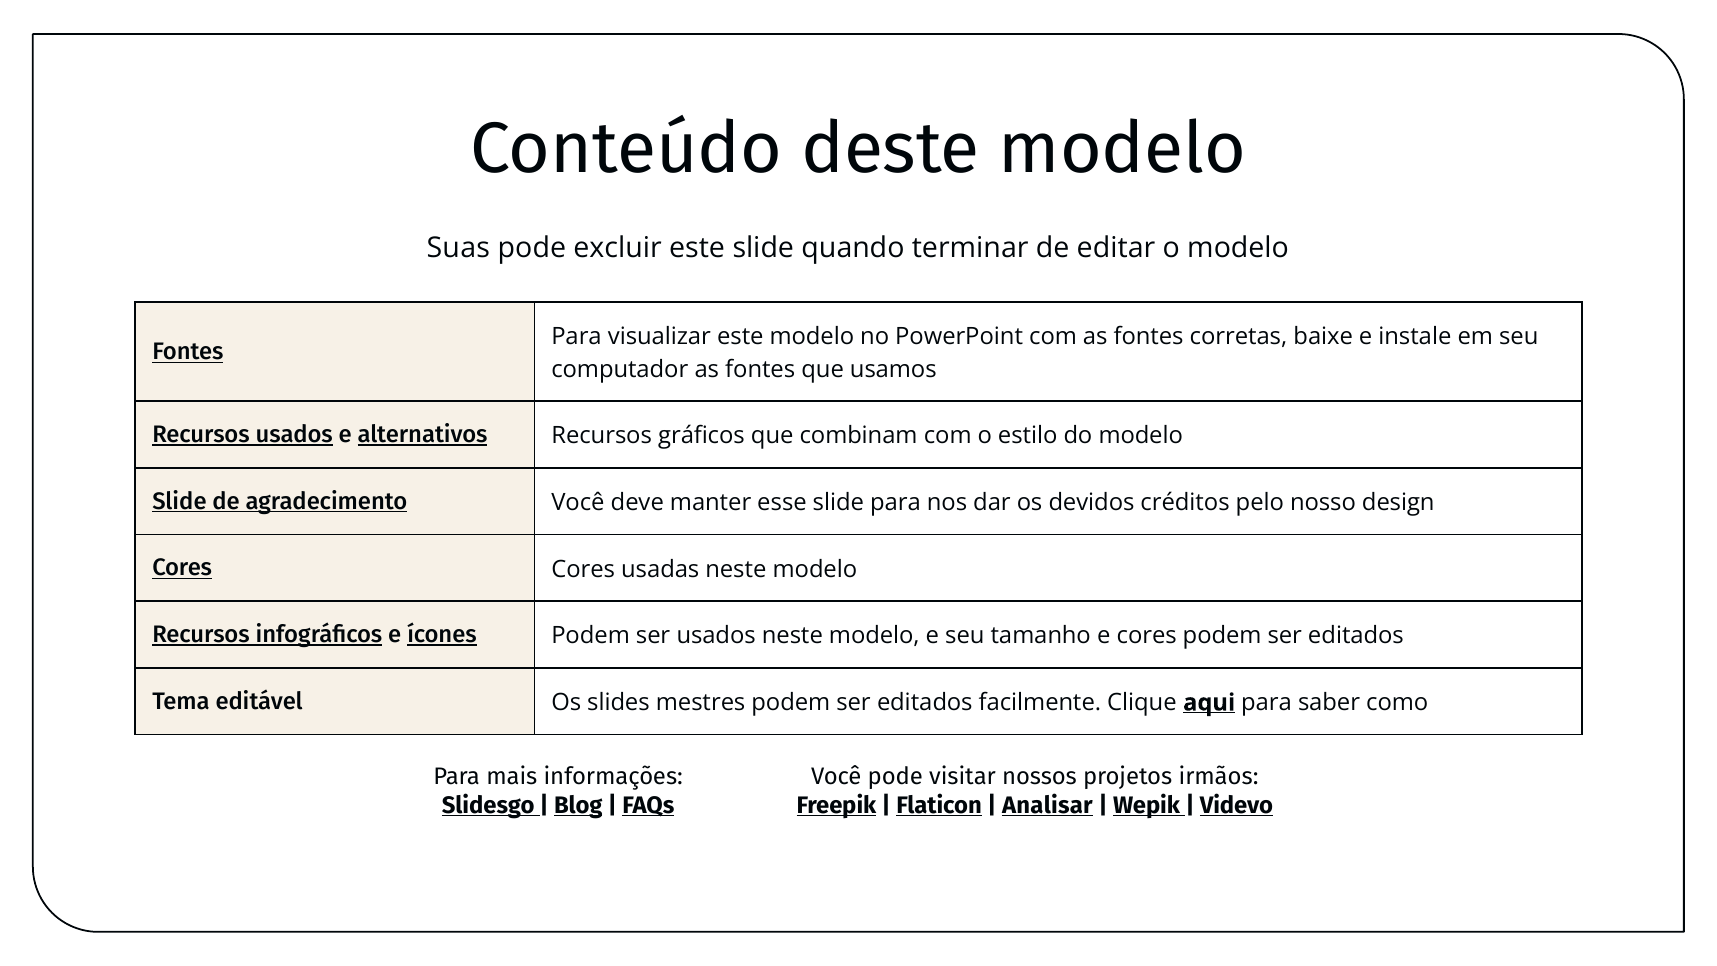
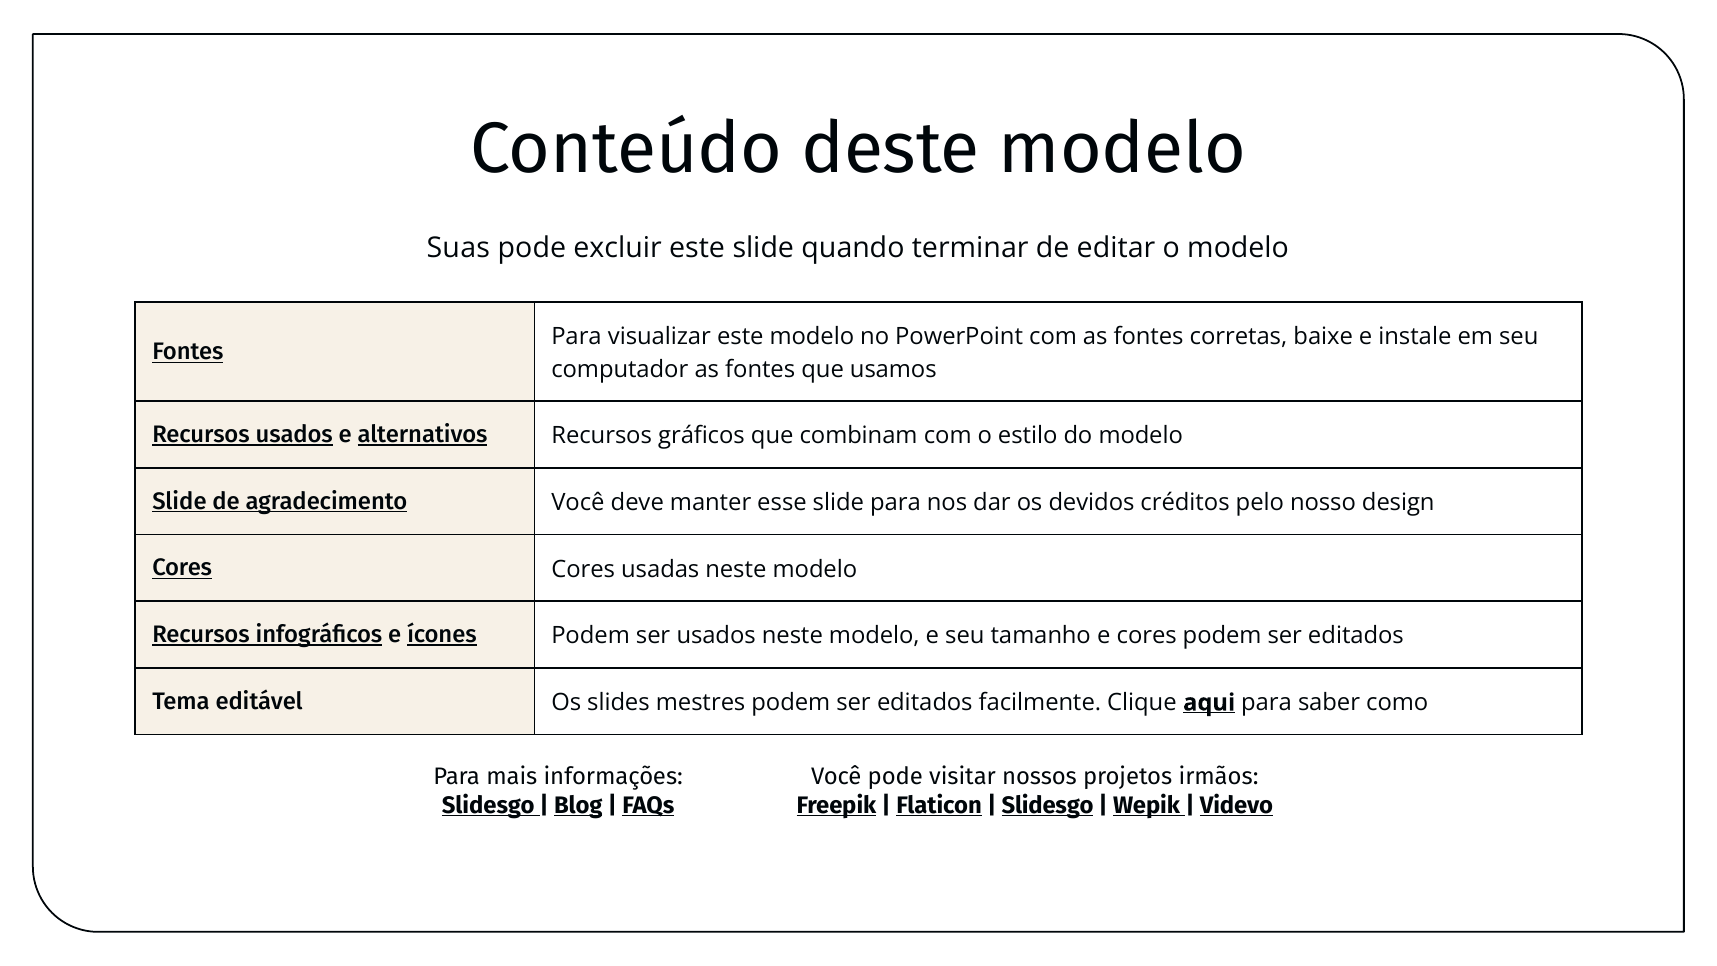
Analisar at (1047, 805): Analisar -> Slidesgo
